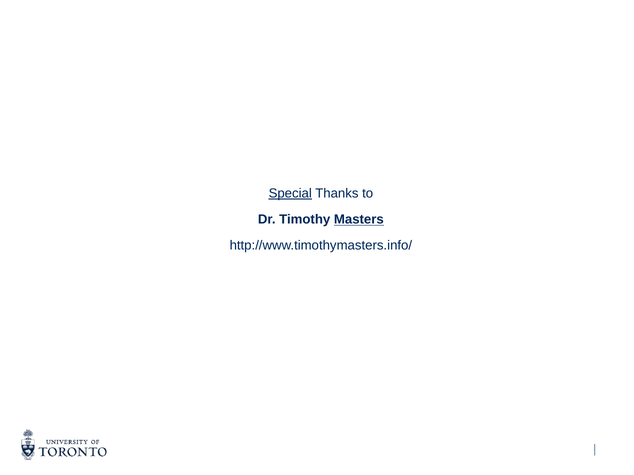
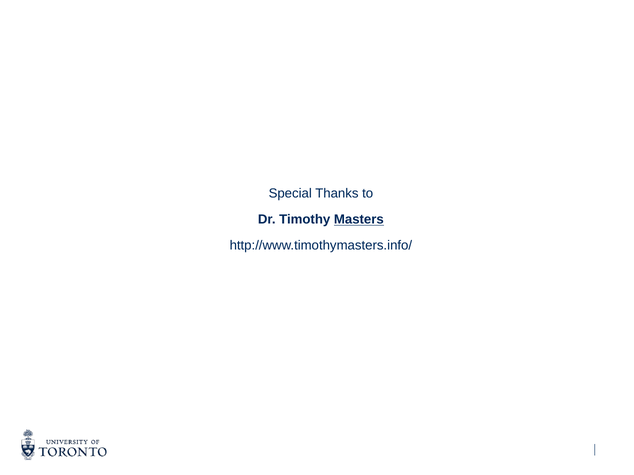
Special underline: present -> none
